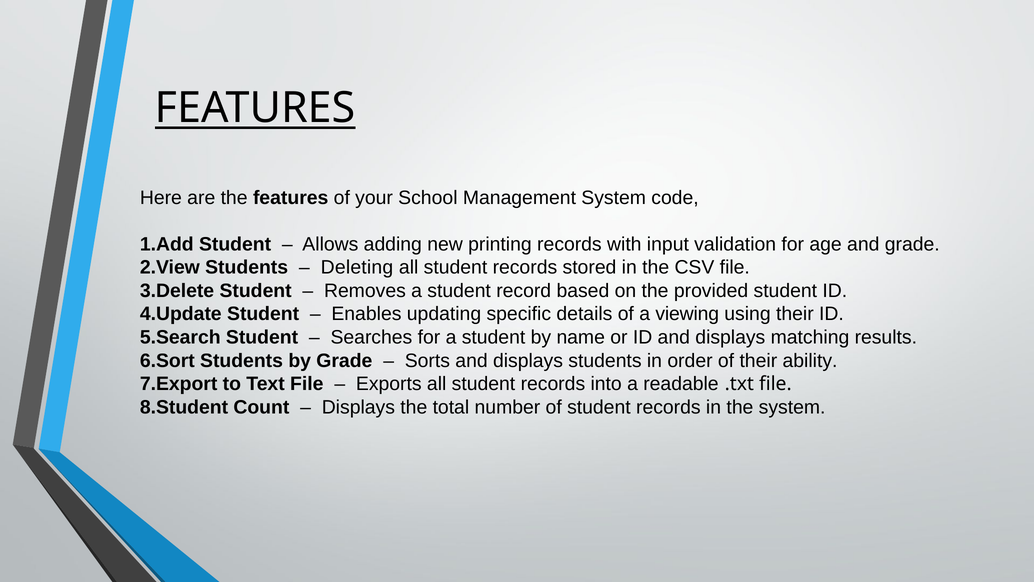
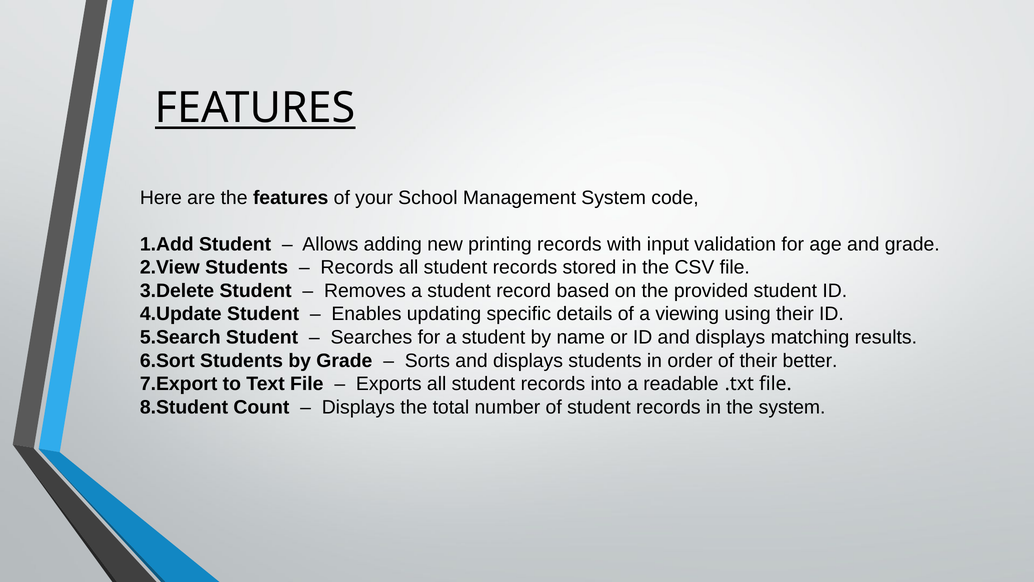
Deleting at (357, 267): Deleting -> Records
ability: ability -> better
